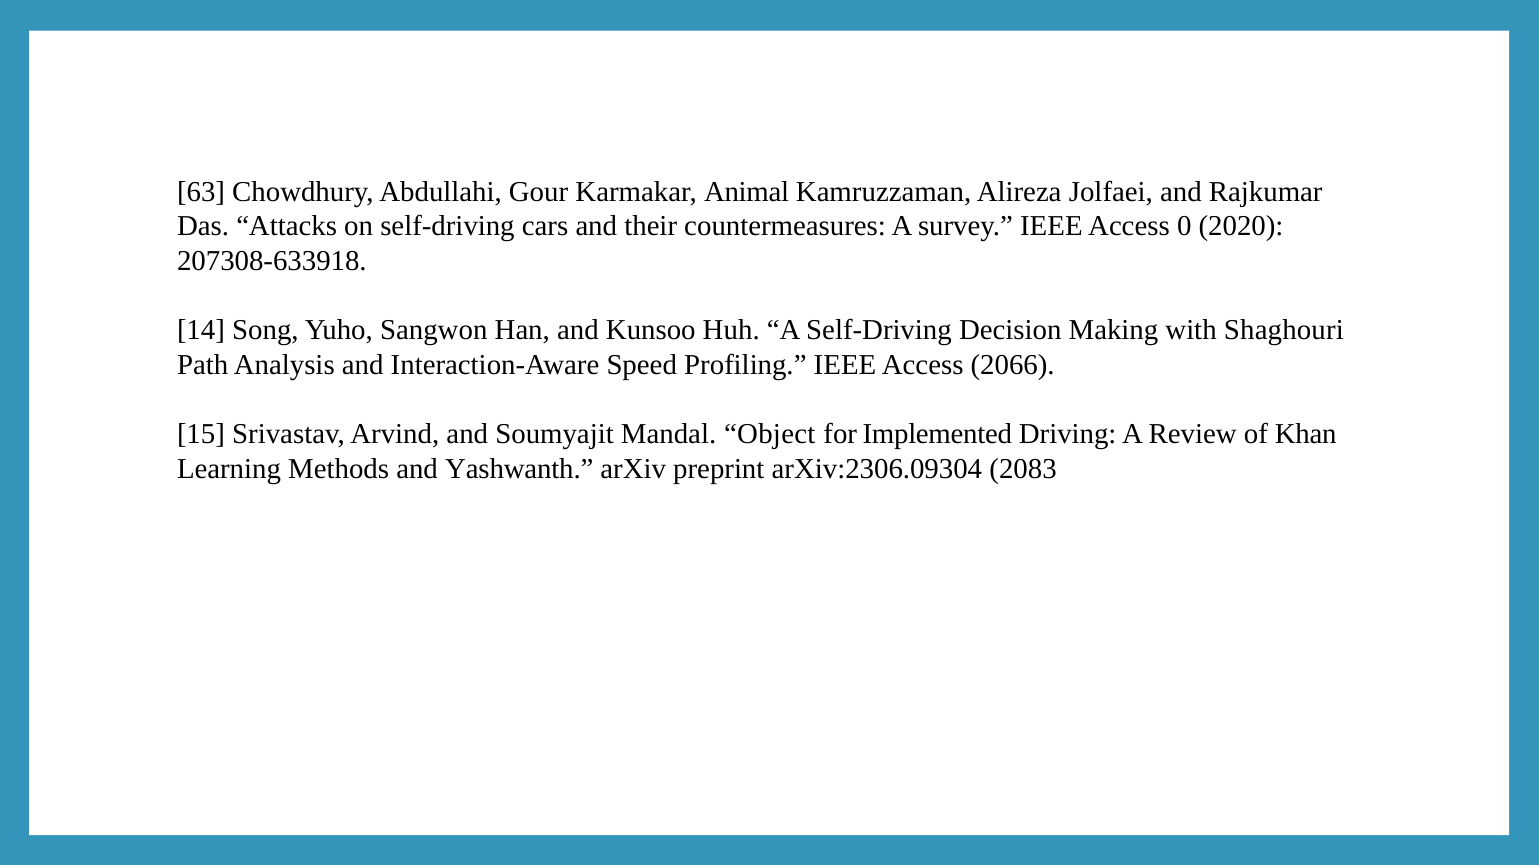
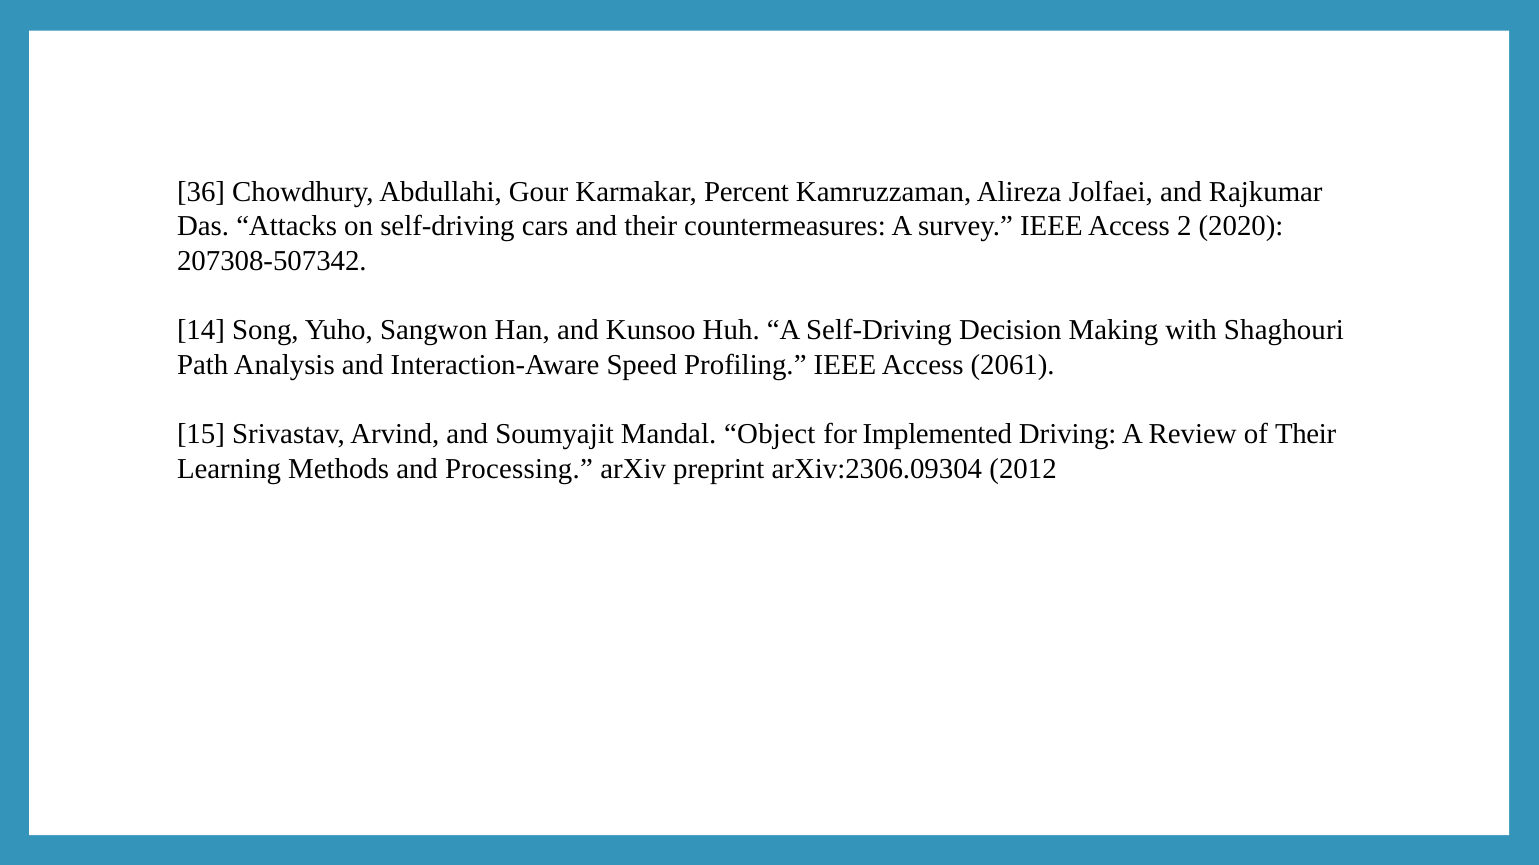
63: 63 -> 36
Animal: Animal -> Percent
0: 0 -> 2
207308-633918: 207308-633918 -> 207308-507342
2066: 2066 -> 2061
of Khan: Khan -> Their
Yashwanth: Yashwanth -> Processing
2083: 2083 -> 2012
